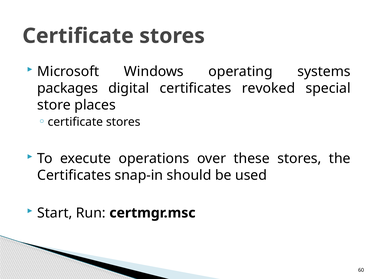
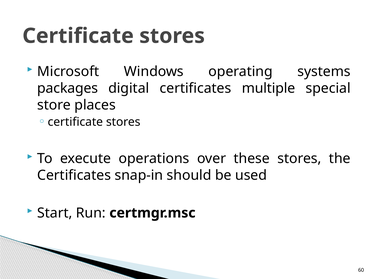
revoked: revoked -> multiple
